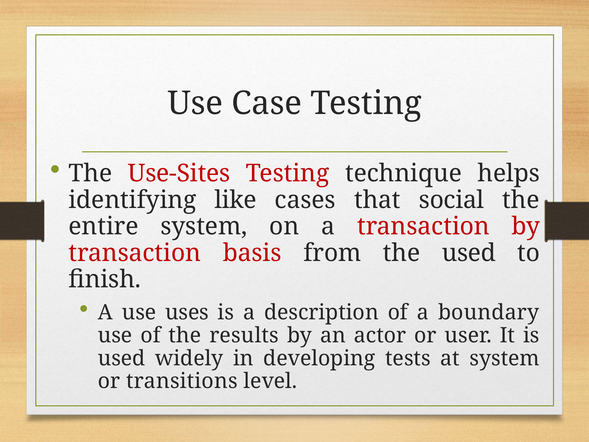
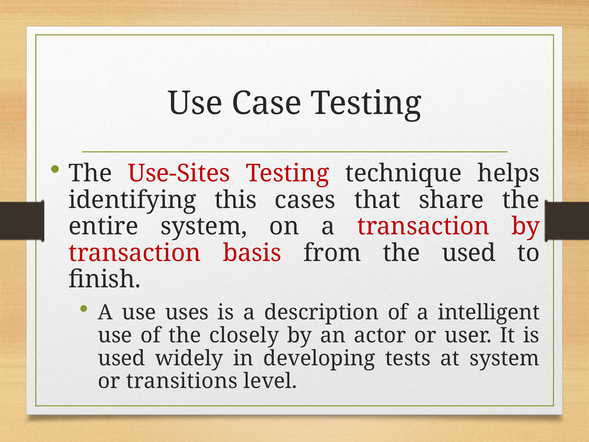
like: like -> this
social: social -> share
boundary: boundary -> intelligent
results: results -> closely
